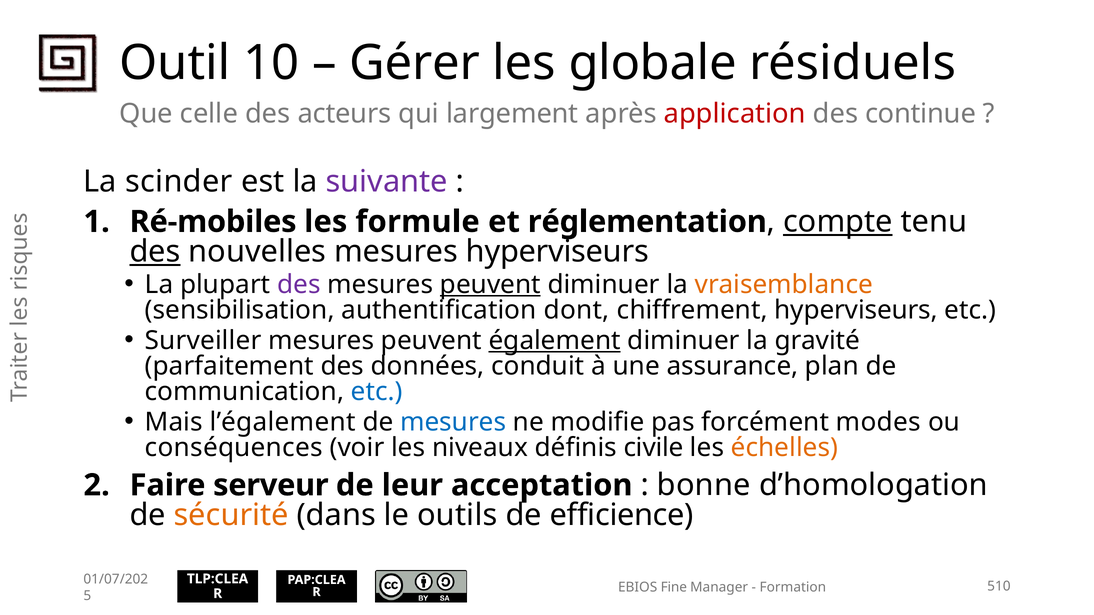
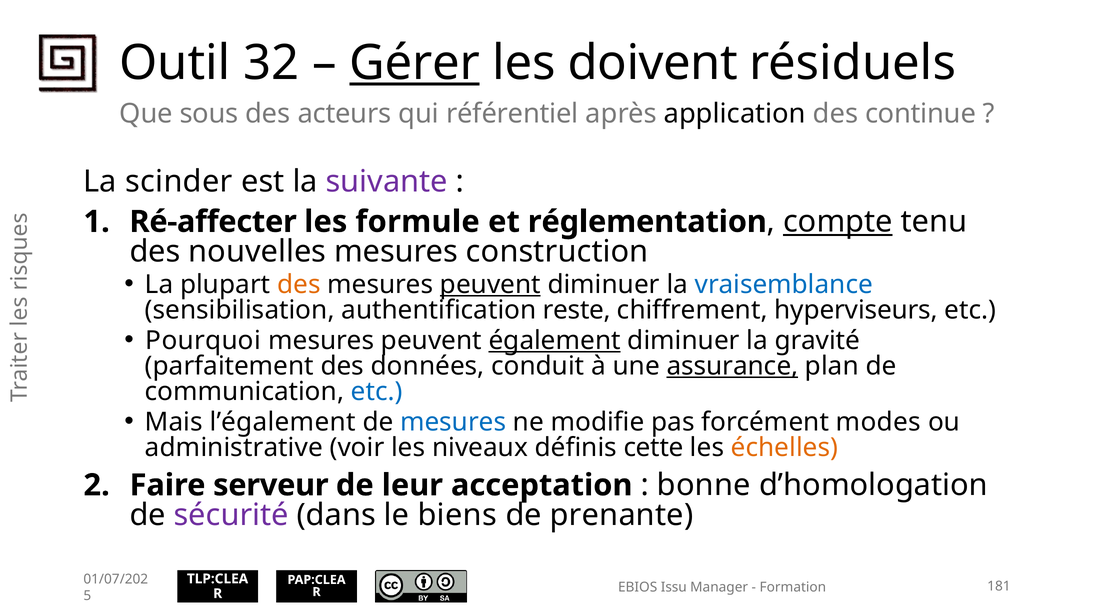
10: 10 -> 32
Gérer underline: none -> present
globale: globale -> doivent
celle: celle -> sous
largement: largement -> référentiel
application colour: red -> black
Ré-mobiles: Ré-mobiles -> Ré-affecter
des at (155, 252) underline: present -> none
mesures hyperviseurs: hyperviseurs -> construction
des at (299, 285) colour: purple -> orange
vraisemblance colour: orange -> blue
dont: dont -> reste
Surveiller: Surveiller -> Pourquoi
assurance underline: none -> present
conséquences: conséquences -> administrative
civile: civile -> cette
sécurité colour: orange -> purple
outils: outils -> biens
efficience: efficience -> prenante
Fine: Fine -> Issu
510: 510 -> 181
